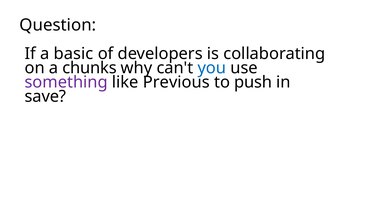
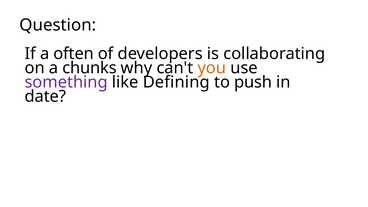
basic: basic -> often
you colour: blue -> orange
Previous: Previous -> Defining
save: save -> date
